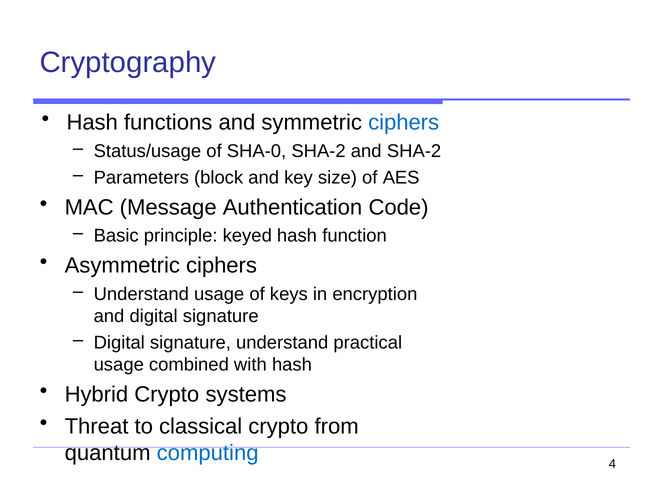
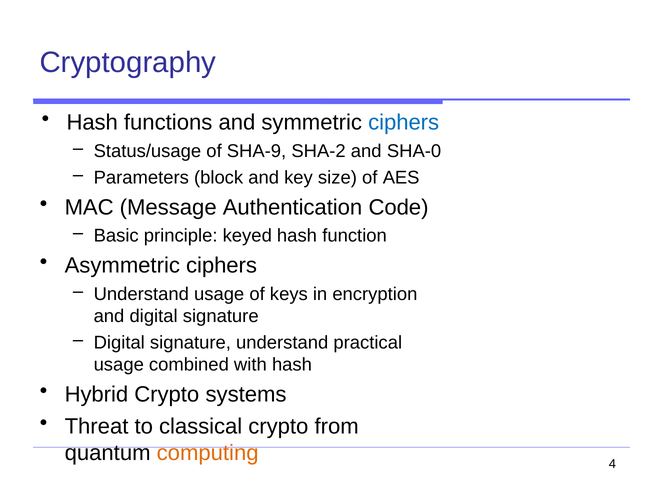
SHA-0: SHA-0 -> SHA-9
and SHA-2: SHA-2 -> SHA-0
computing colour: blue -> orange
